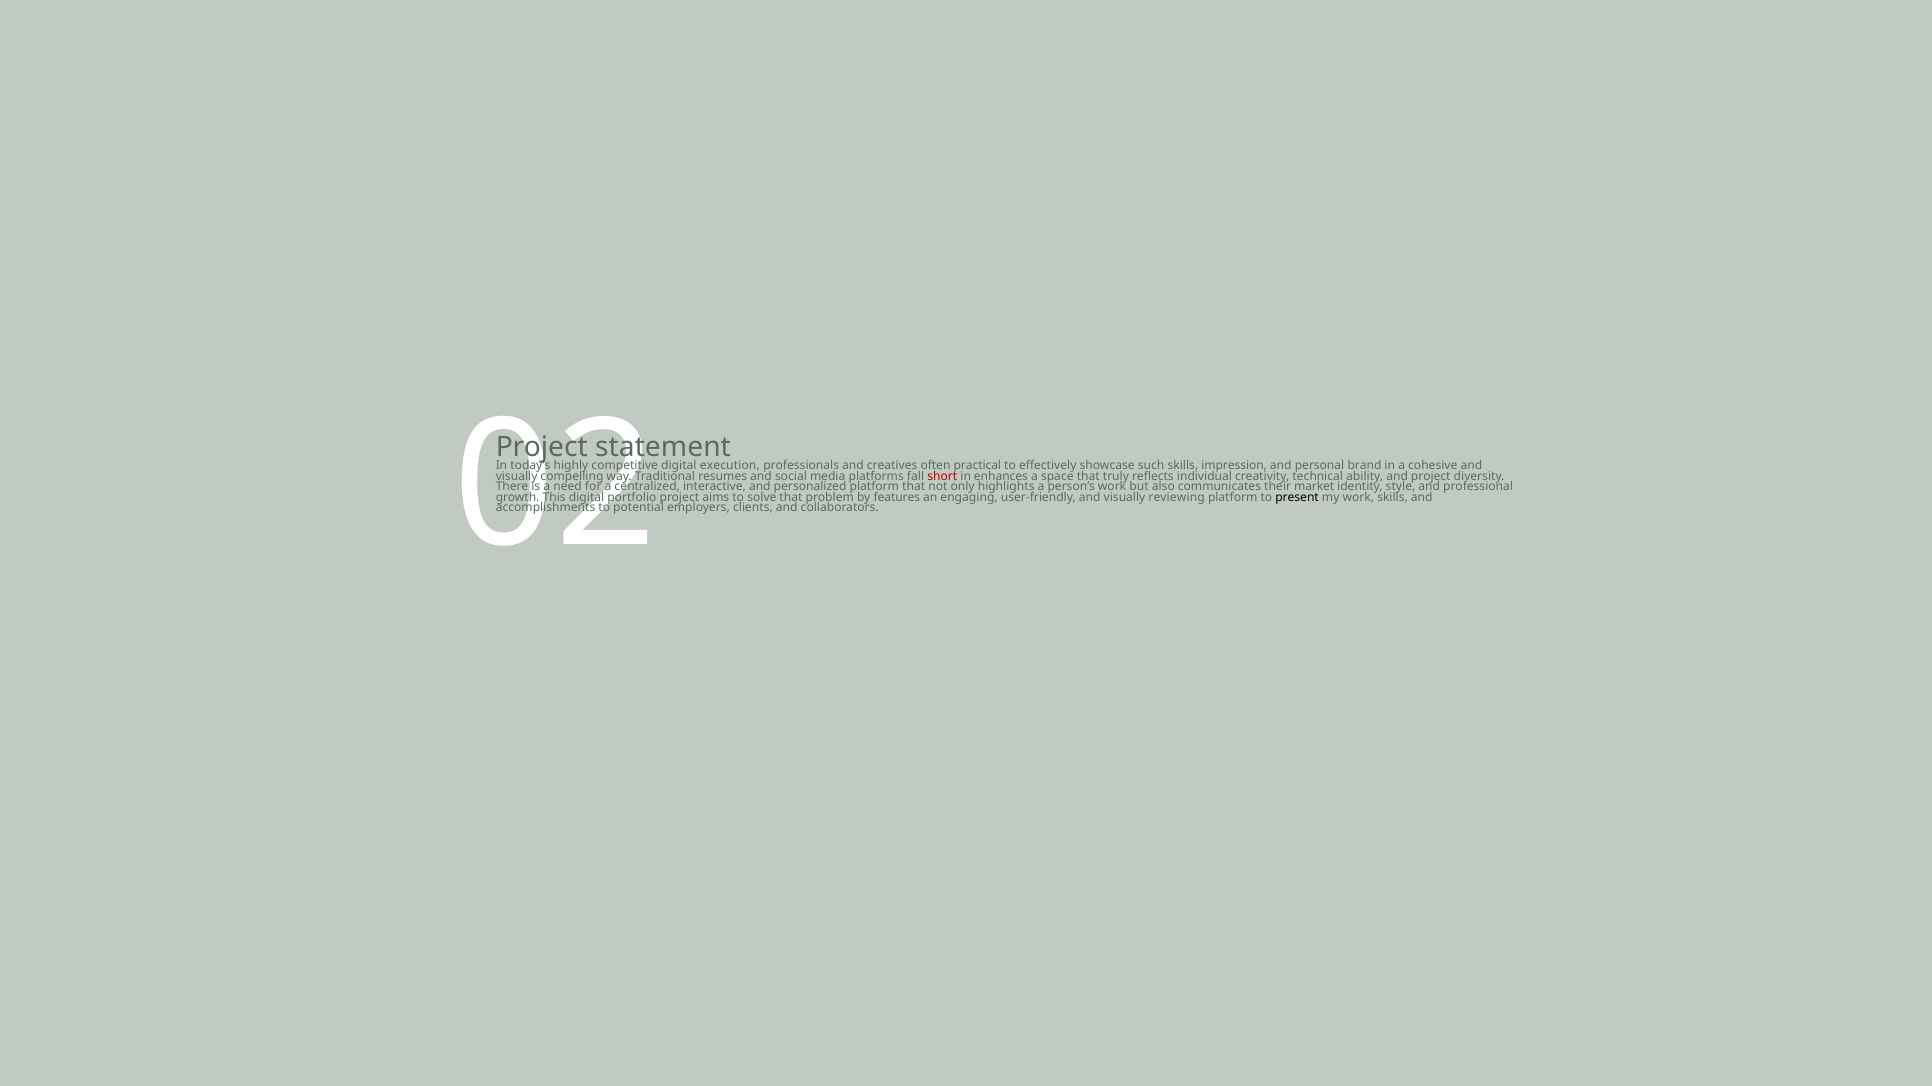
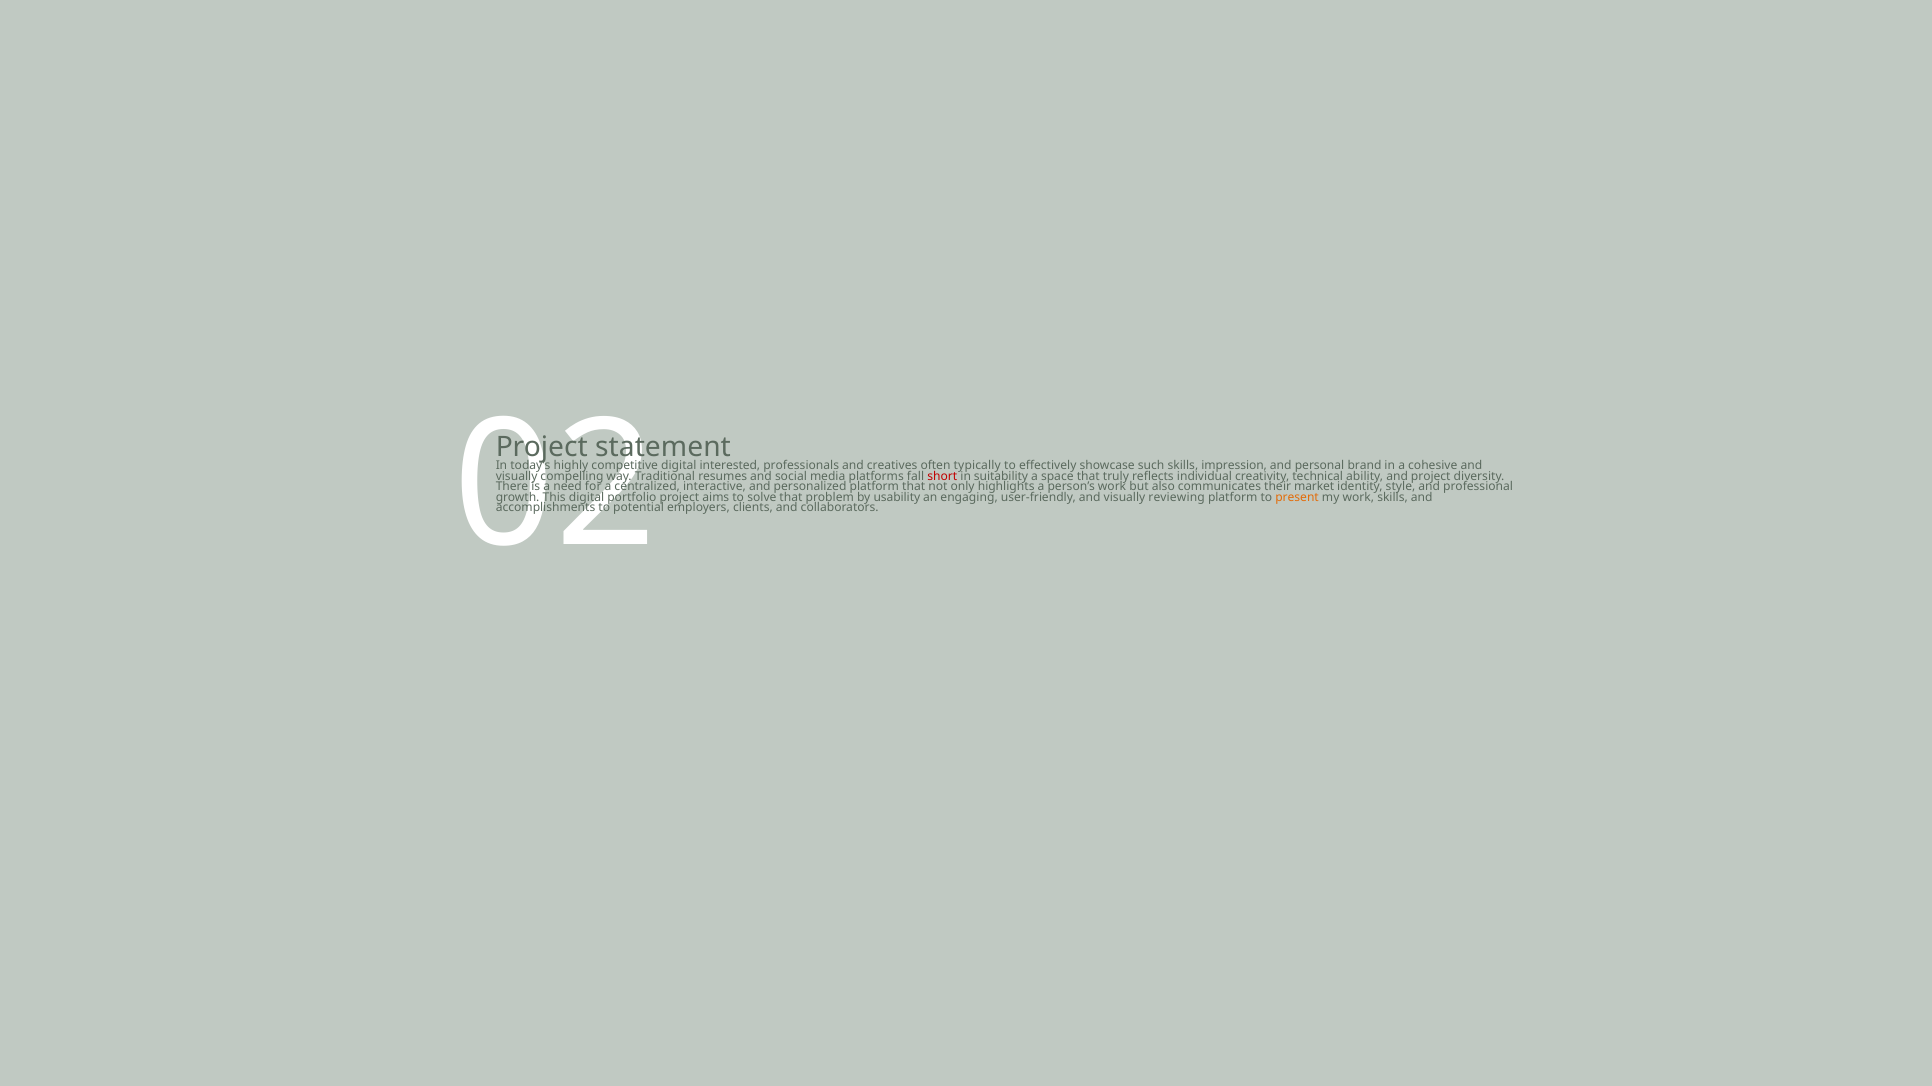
execution: execution -> interested
practical: practical -> typically
enhances: enhances -> suitability
features: features -> usability
present colour: black -> orange
